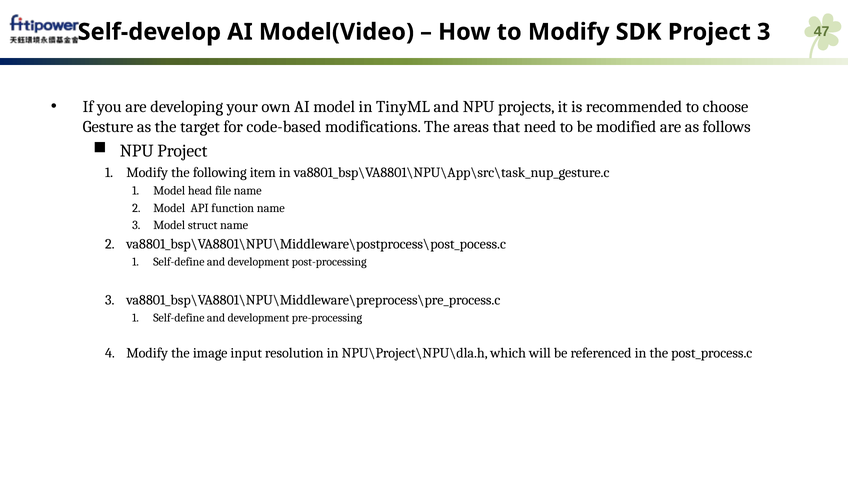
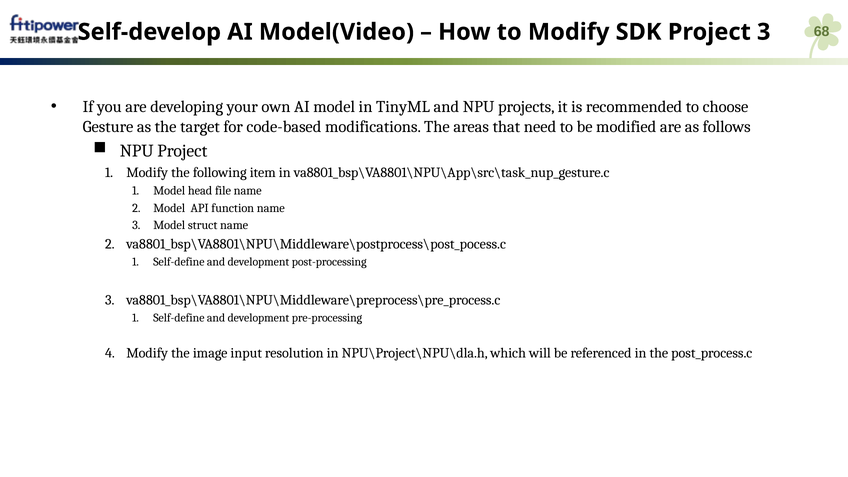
47: 47 -> 68
